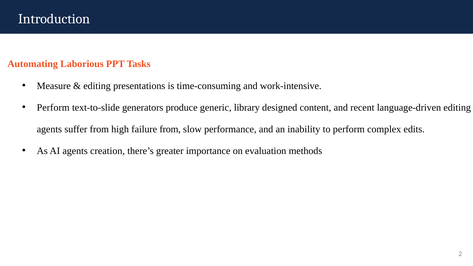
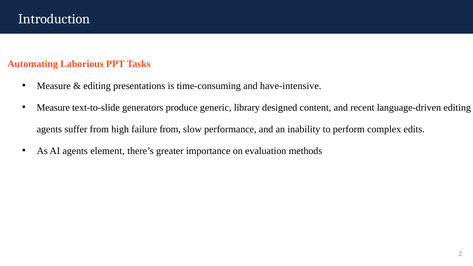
work-intensive: work-intensive -> have-intensive
Perform at (53, 108): Perform -> Measure
creation: creation -> element
